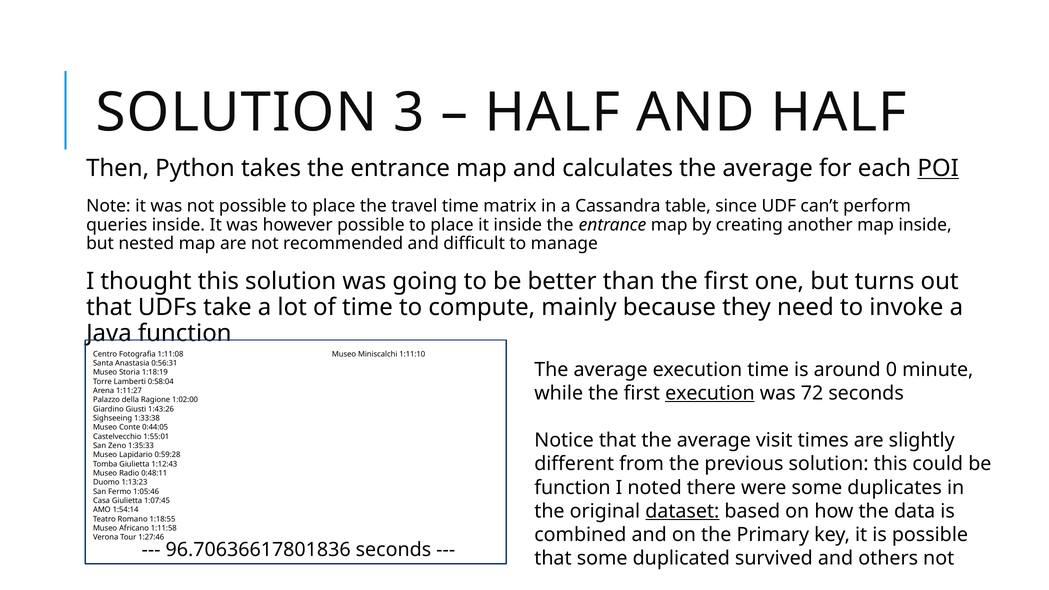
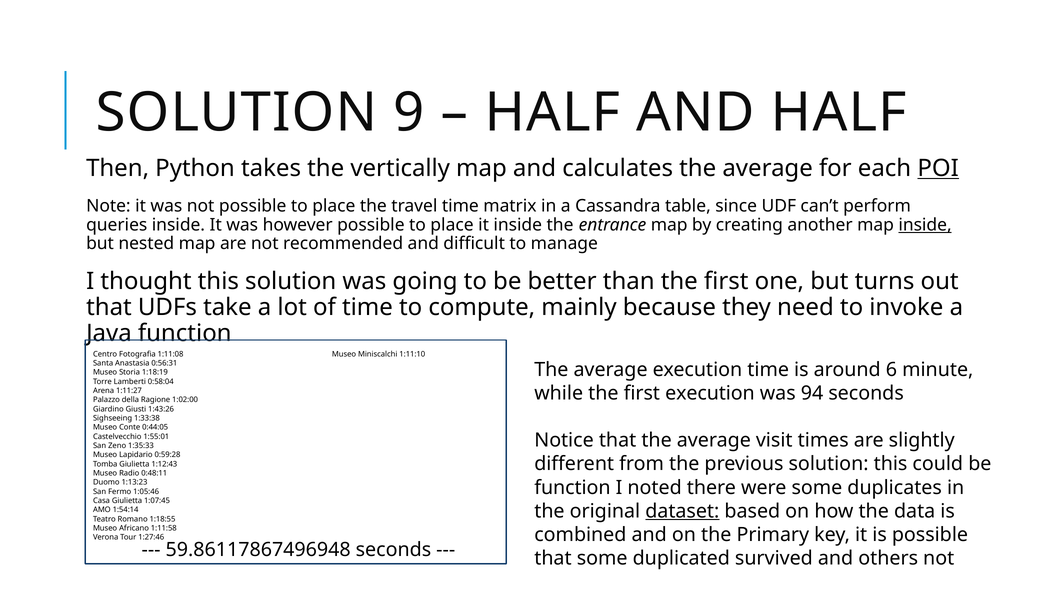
3: 3 -> 9
takes the entrance: entrance -> vertically
inside at (925, 225) underline: none -> present
0: 0 -> 6
execution at (710, 393) underline: present -> none
72: 72 -> 94
96.70636617801836: 96.70636617801836 -> 59.86117867496948
